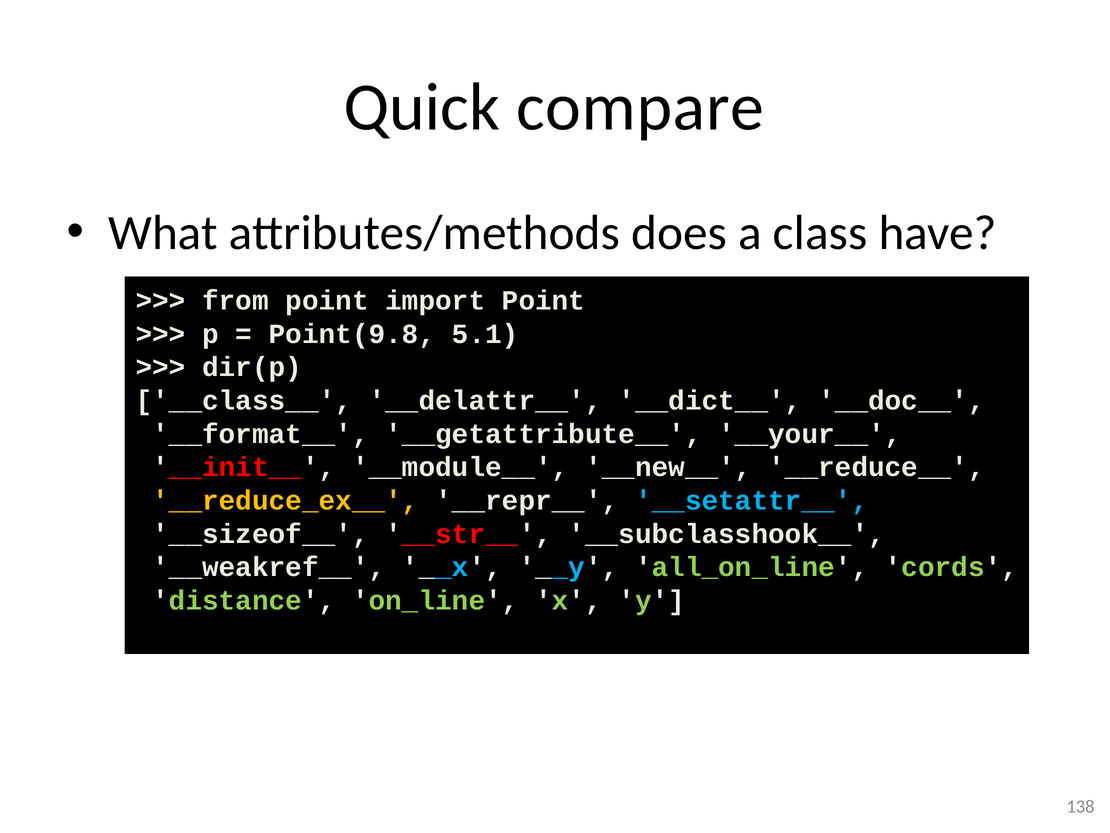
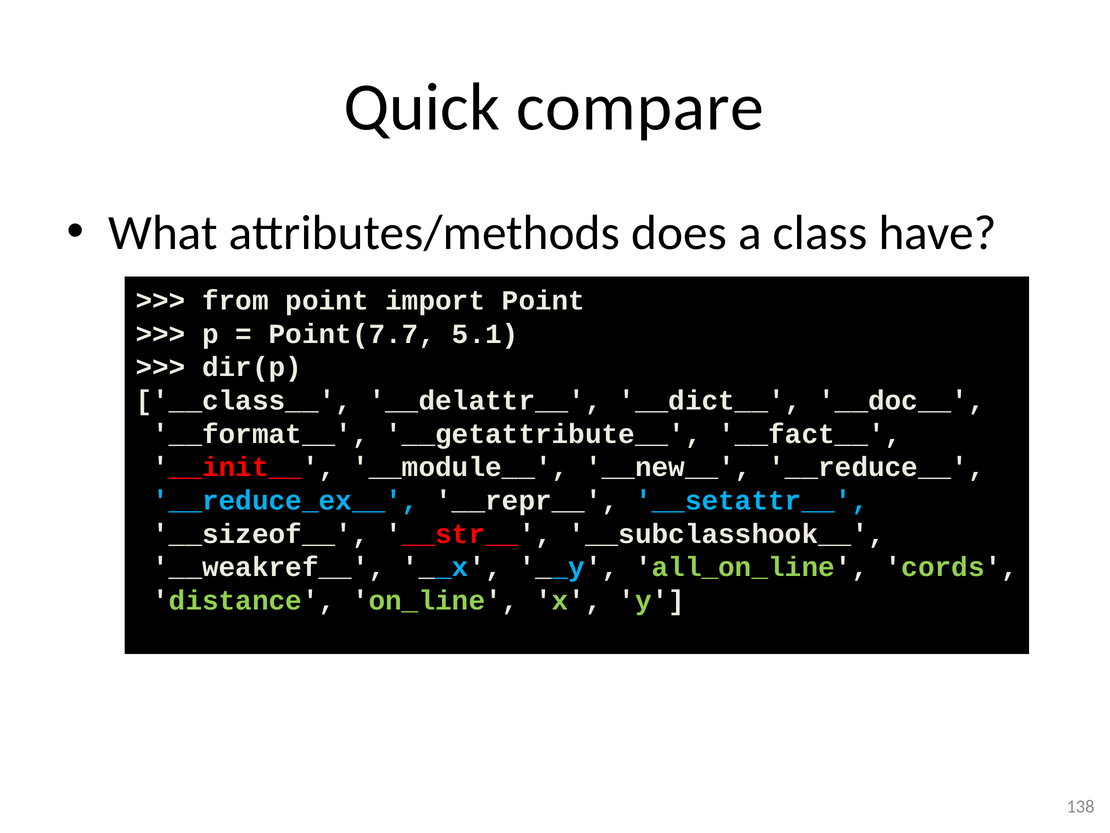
Point(9.8: Point(9.8 -> Point(7.7
__your__: __your__ -> __fact__
__reduce_ex__ colour: yellow -> light blue
